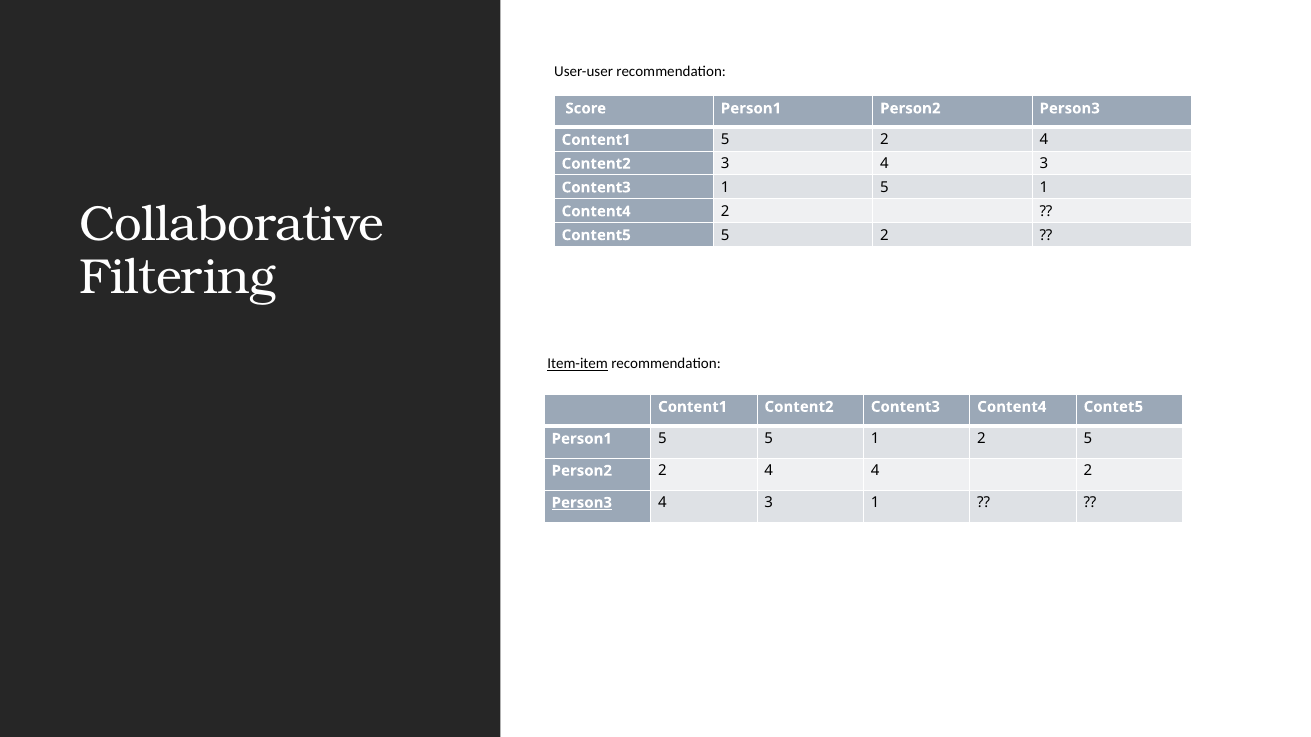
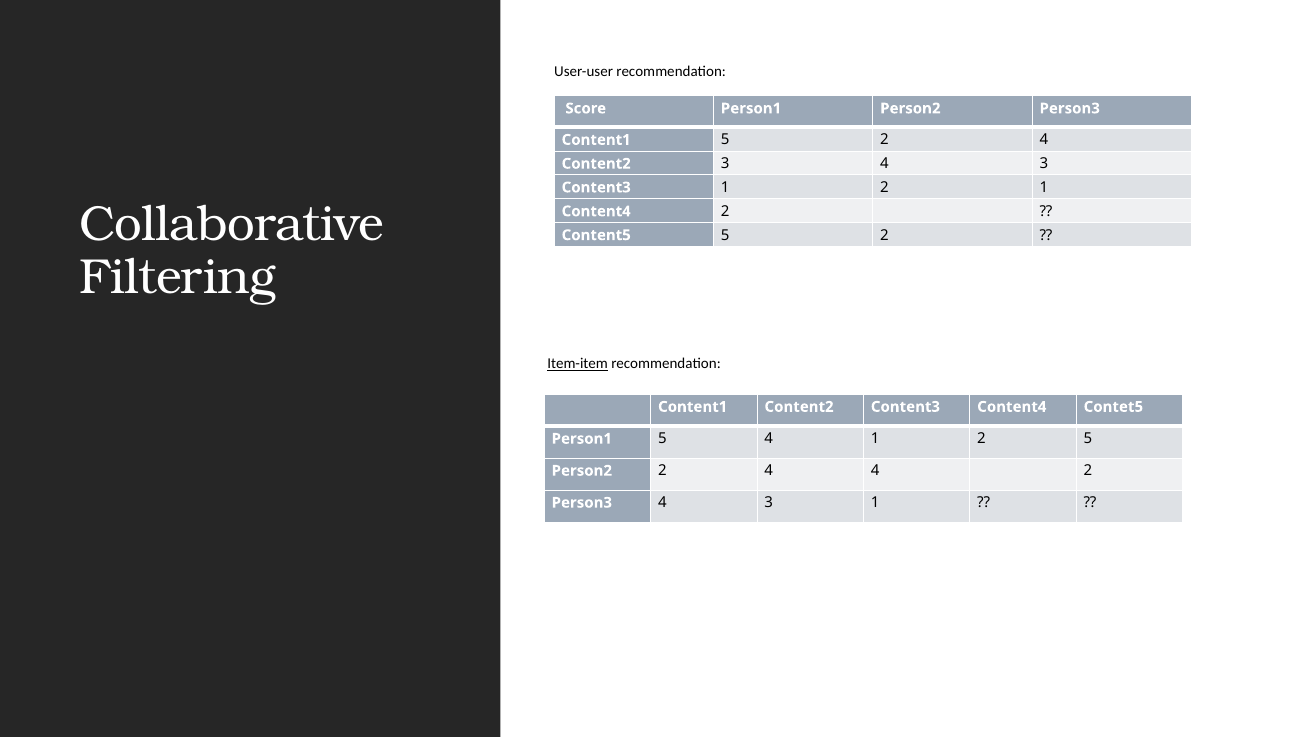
Content3 1 5: 5 -> 2
5 5: 5 -> 4
Person3 at (582, 503) underline: present -> none
